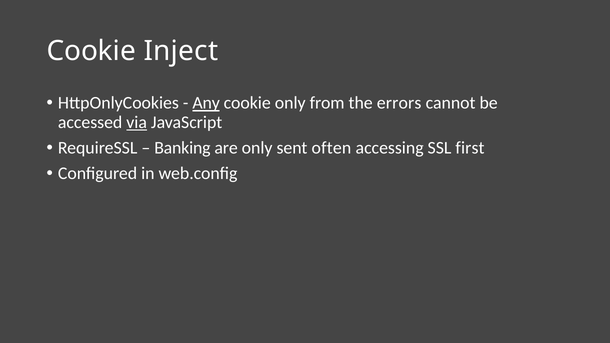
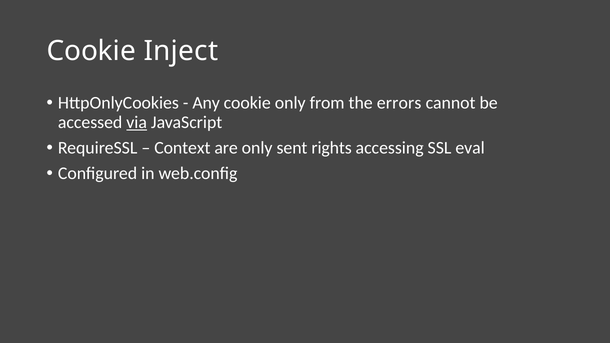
Any underline: present -> none
Banking: Banking -> Context
often: often -> rights
first: first -> eval
